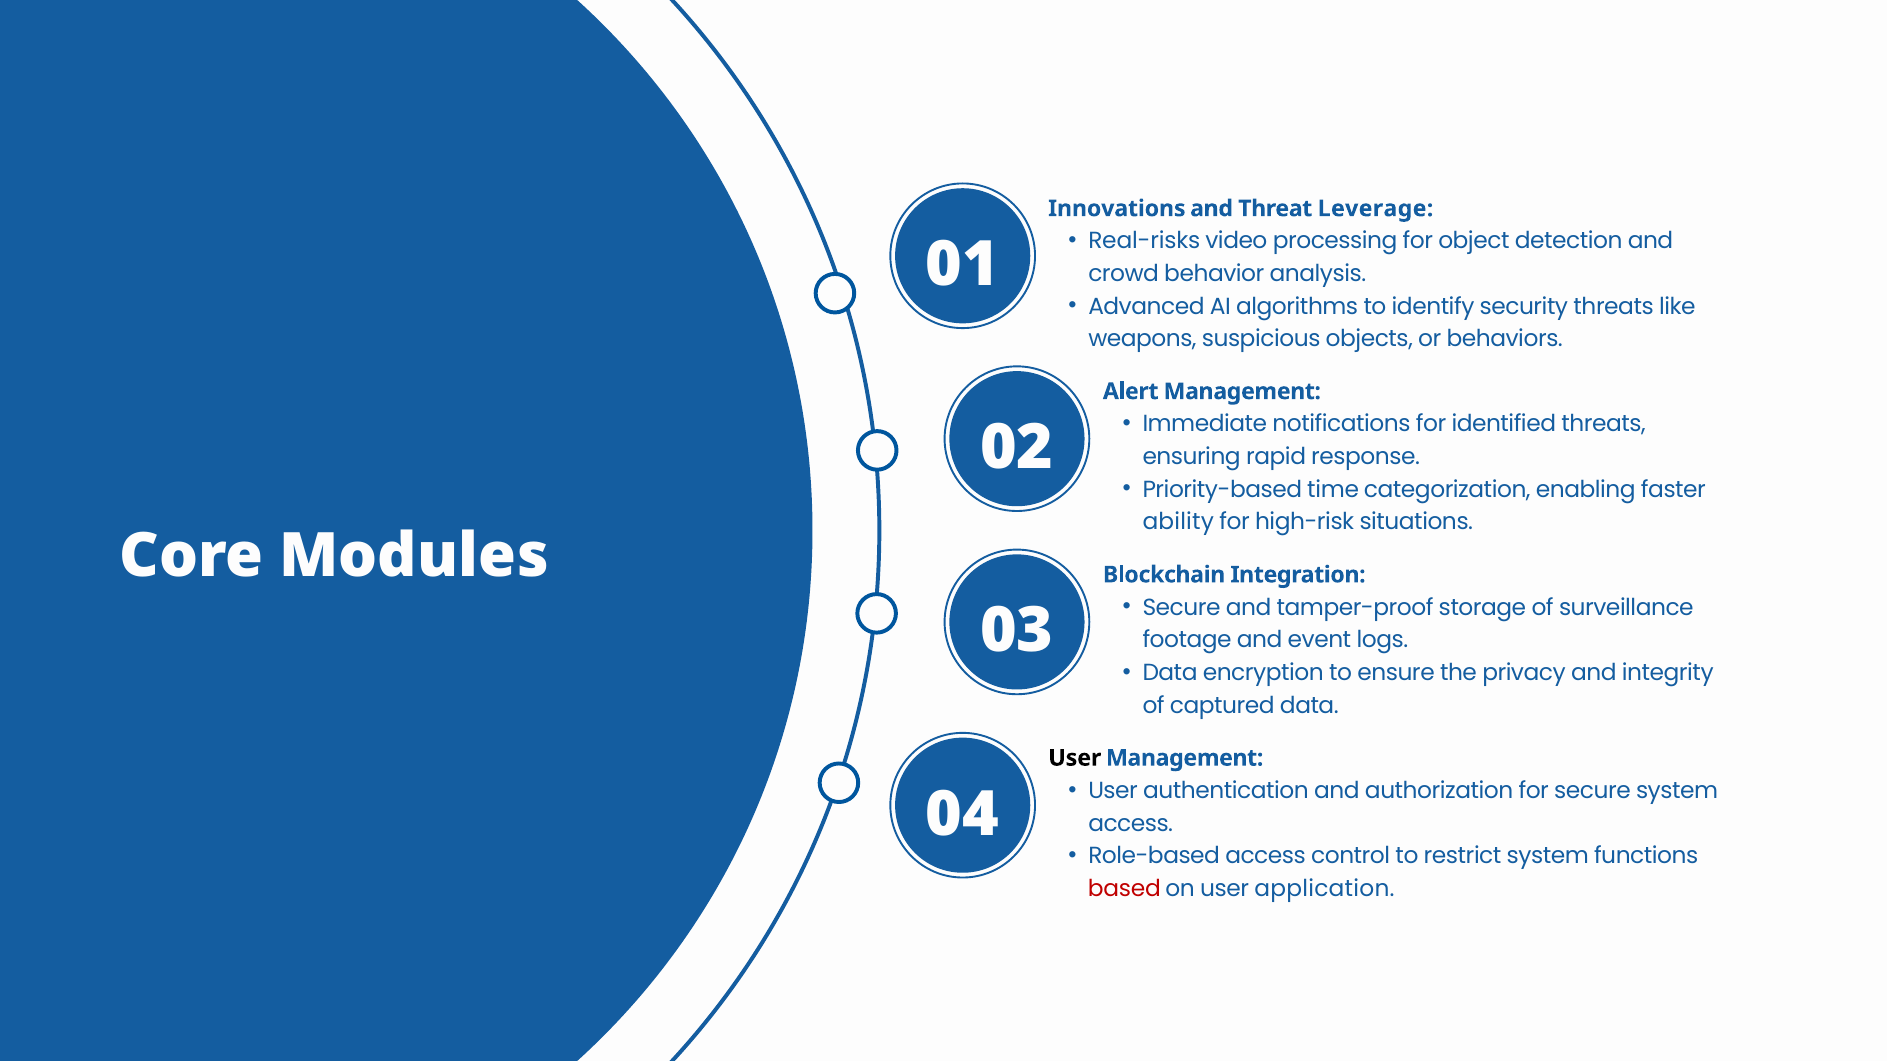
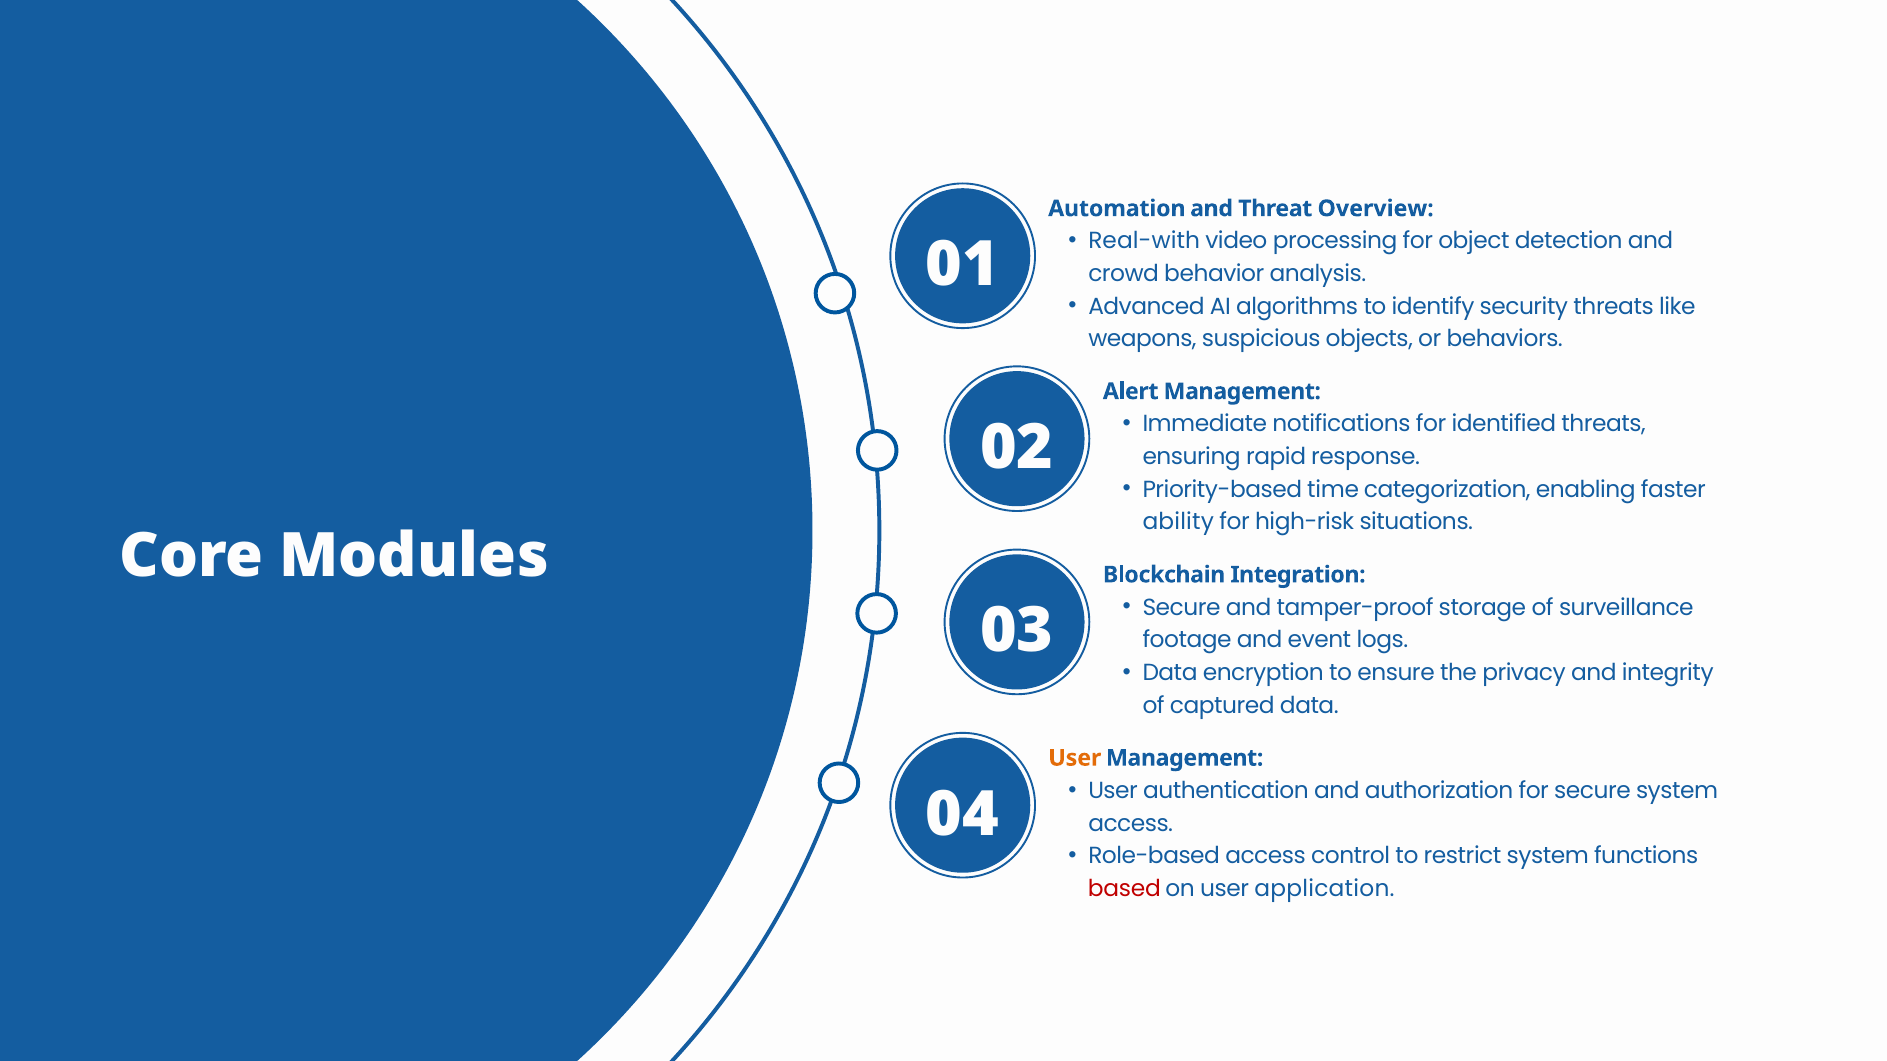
Innovations: Innovations -> Automation
Leverage: Leverage -> Overview
Real-risks: Real-risks -> Real-with
User at (1075, 758) colour: black -> orange
